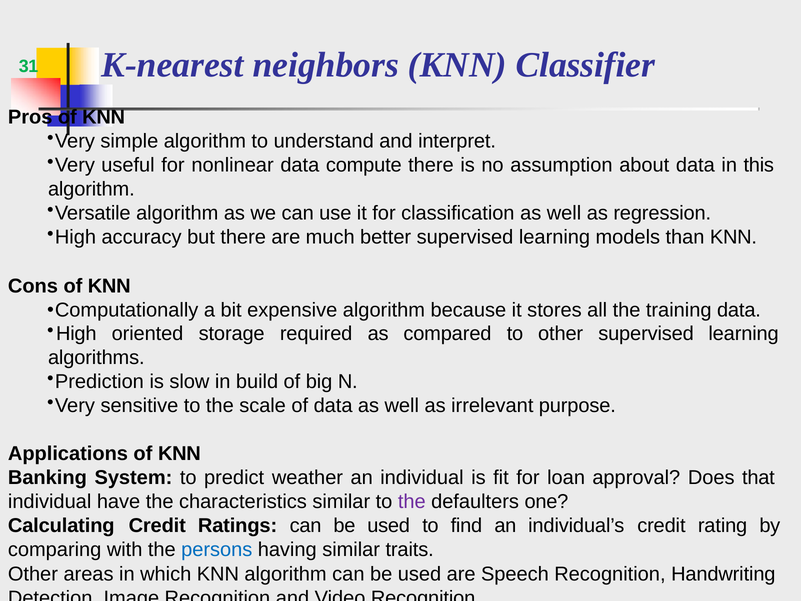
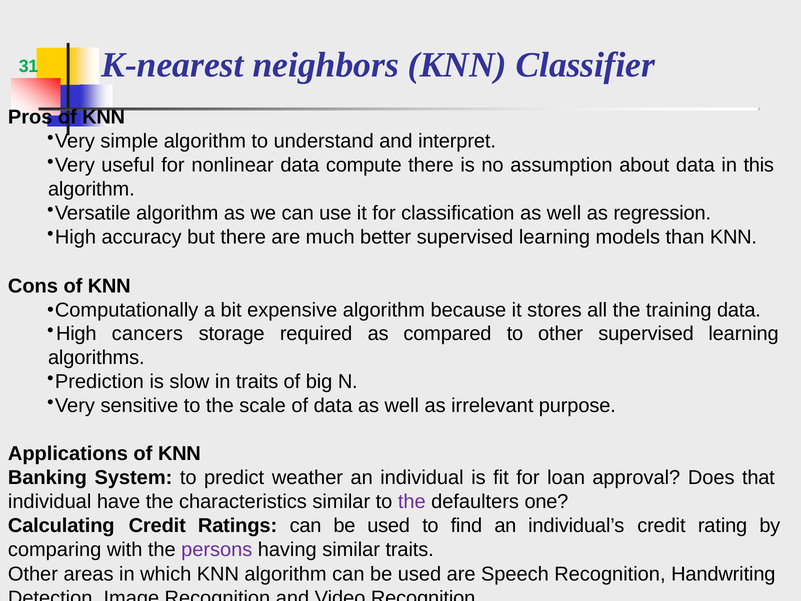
oriented: oriented -> cancers
in build: build -> traits
persons colour: blue -> purple
